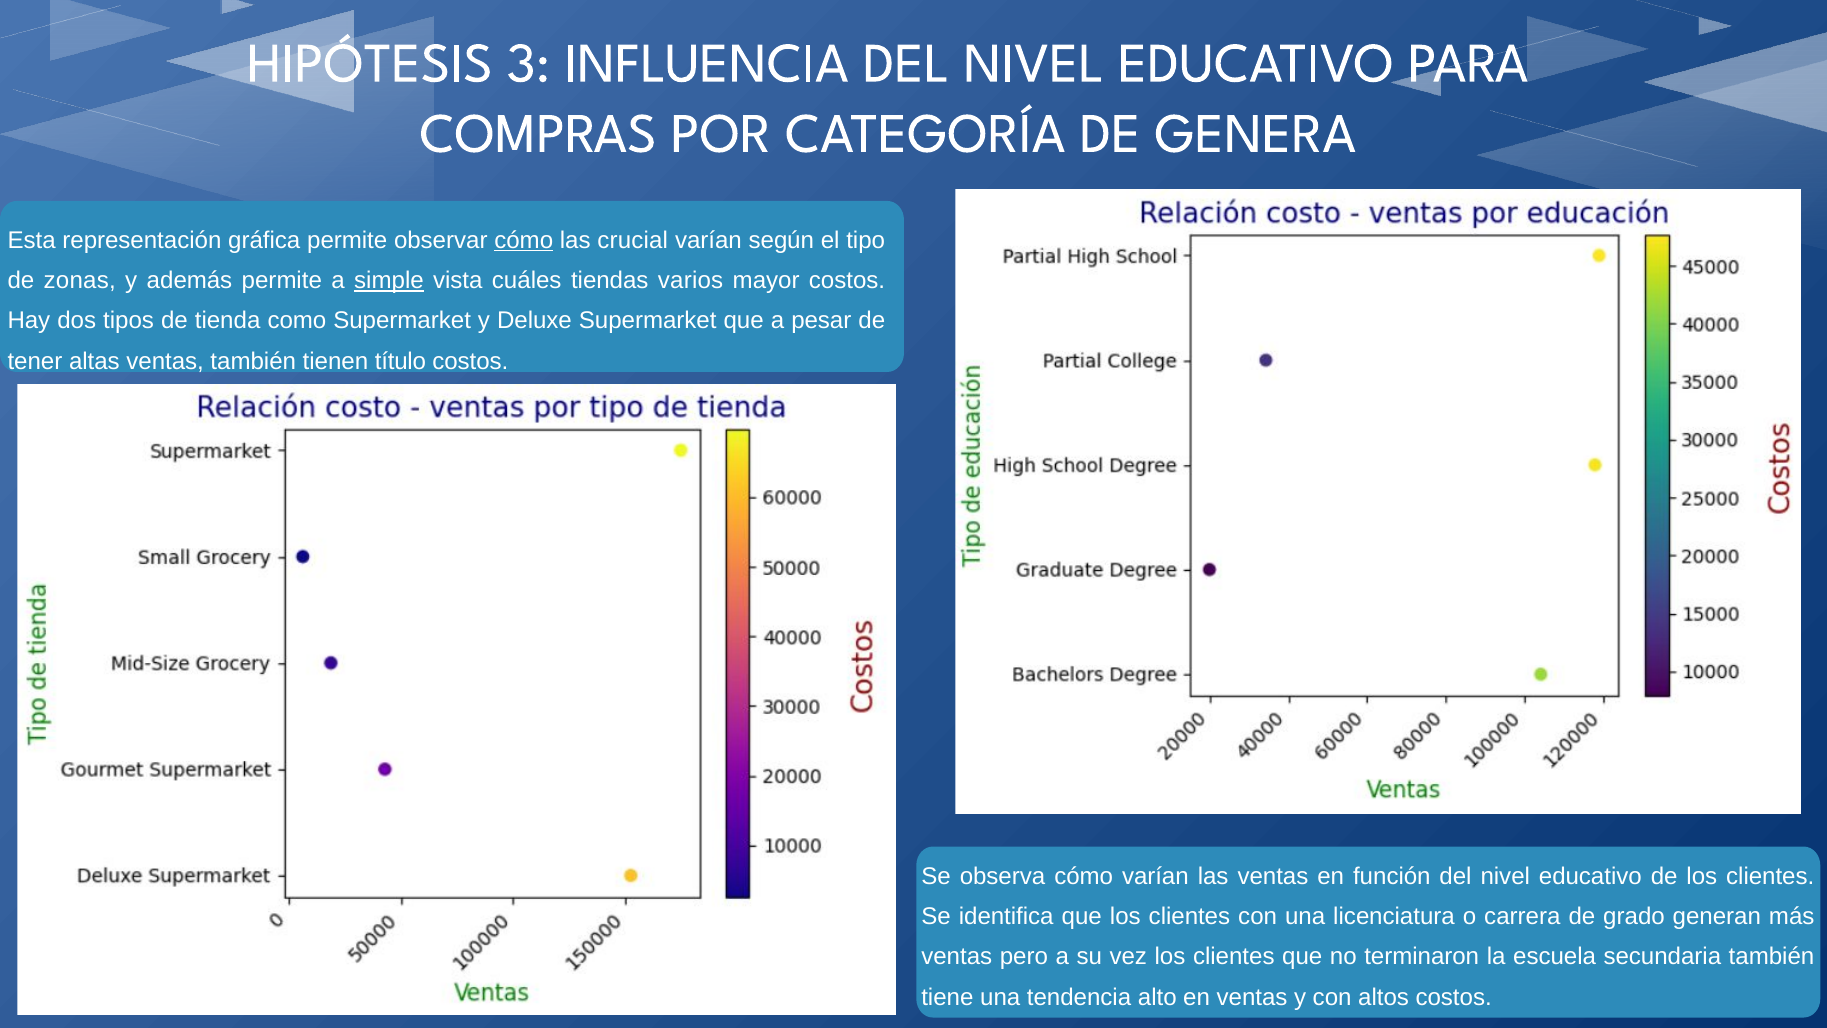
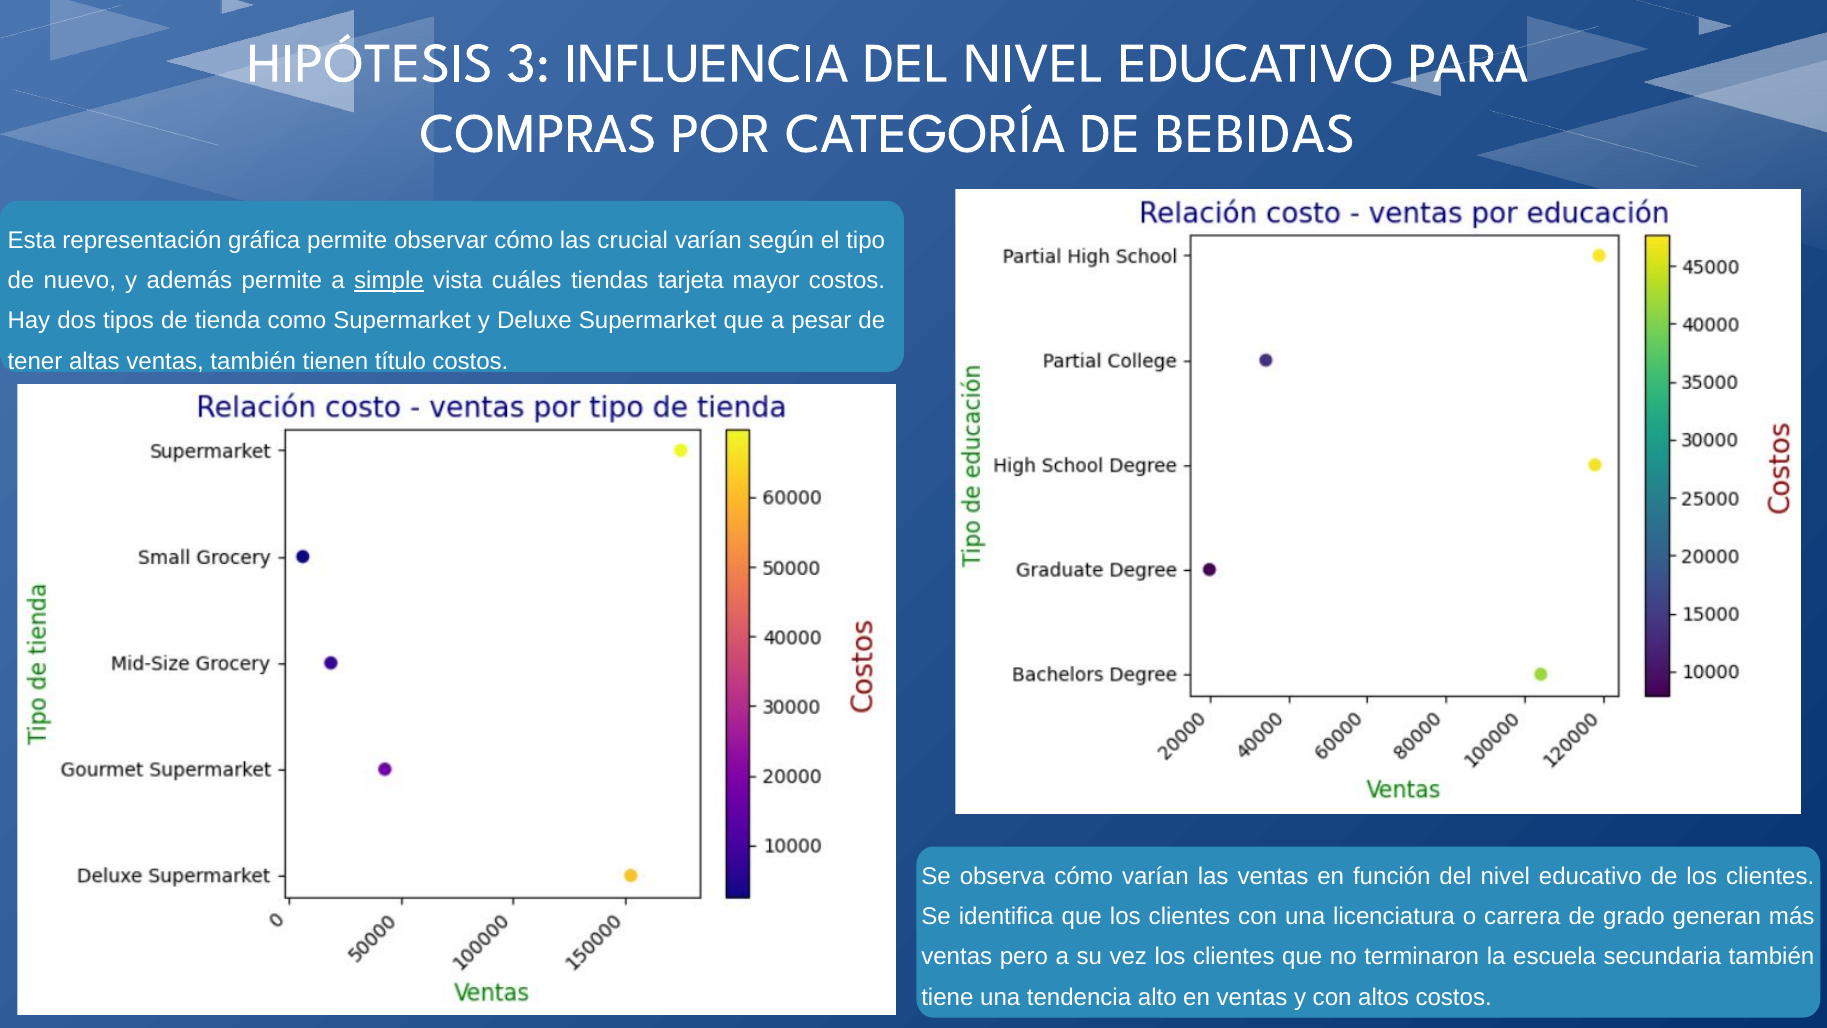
GENERA: GENERA -> BEBIDAS
cómo at (524, 240) underline: present -> none
zonas: zonas -> nuevo
varios: varios -> tarjeta
